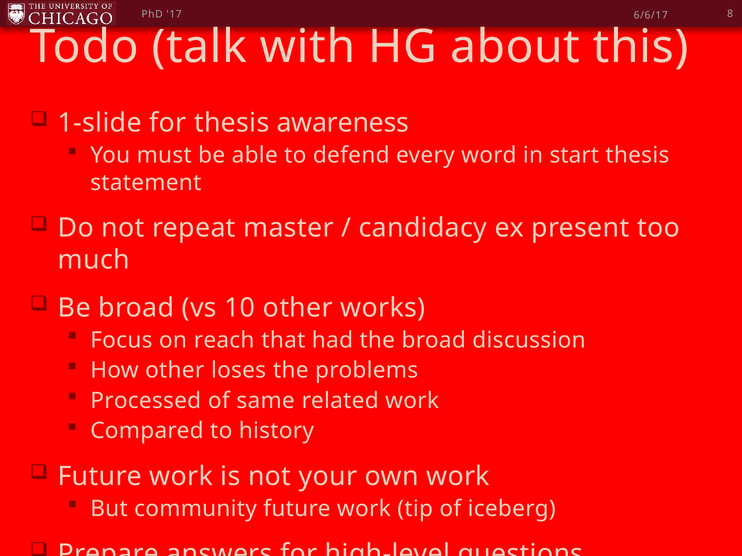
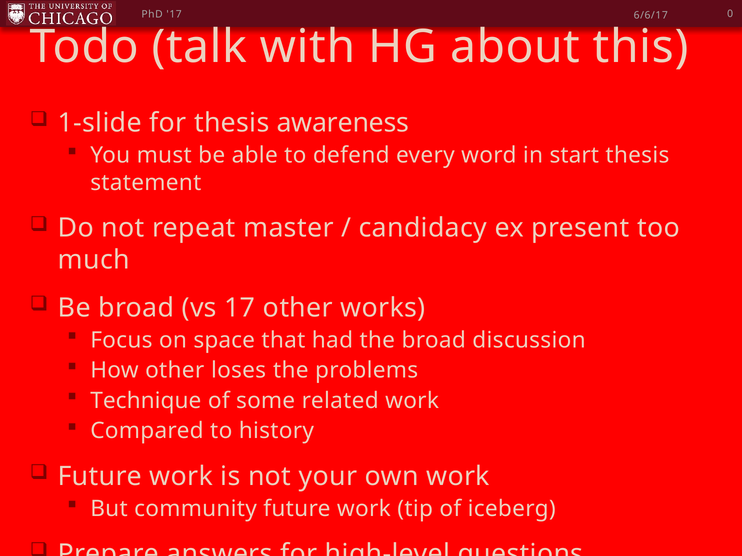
8: 8 -> 0
vs 10: 10 -> 17
reach: reach -> space
Processed: Processed -> Technique
same: same -> some
